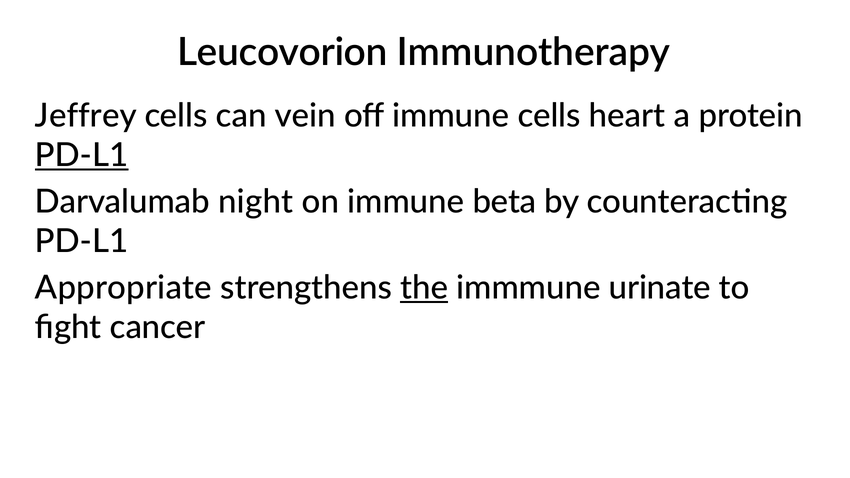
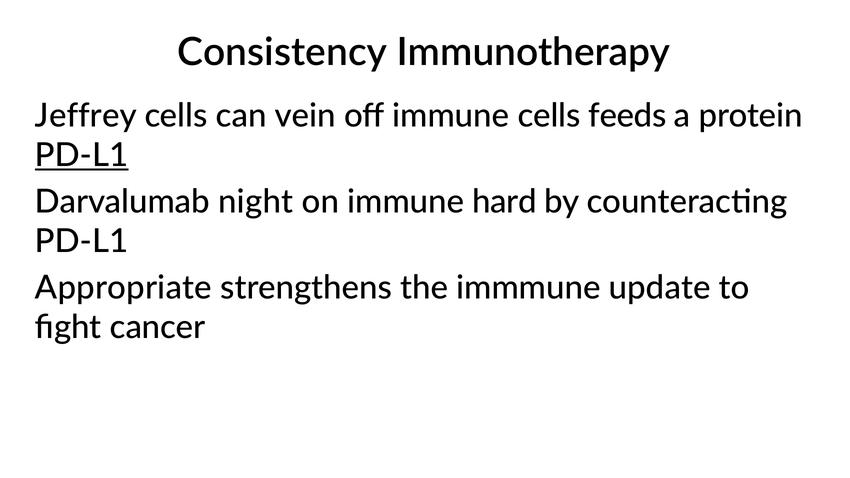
Leucovorion: Leucovorion -> Consistency
heart: heart -> feeds
beta: beta -> hard
the underline: present -> none
urinate: urinate -> update
